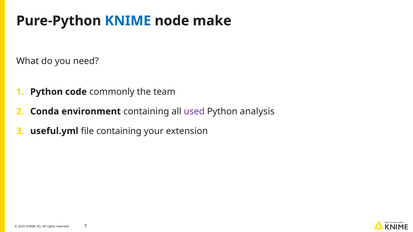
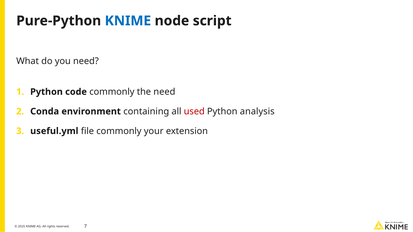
make: make -> script
the team: team -> need
used colour: purple -> red
file containing: containing -> commonly
